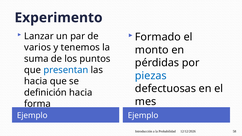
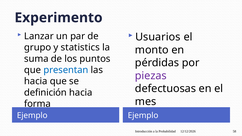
Formado: Formado -> Usuarios
varios: varios -> grupo
tenemos: tenemos -> statistics
piezas colour: blue -> purple
